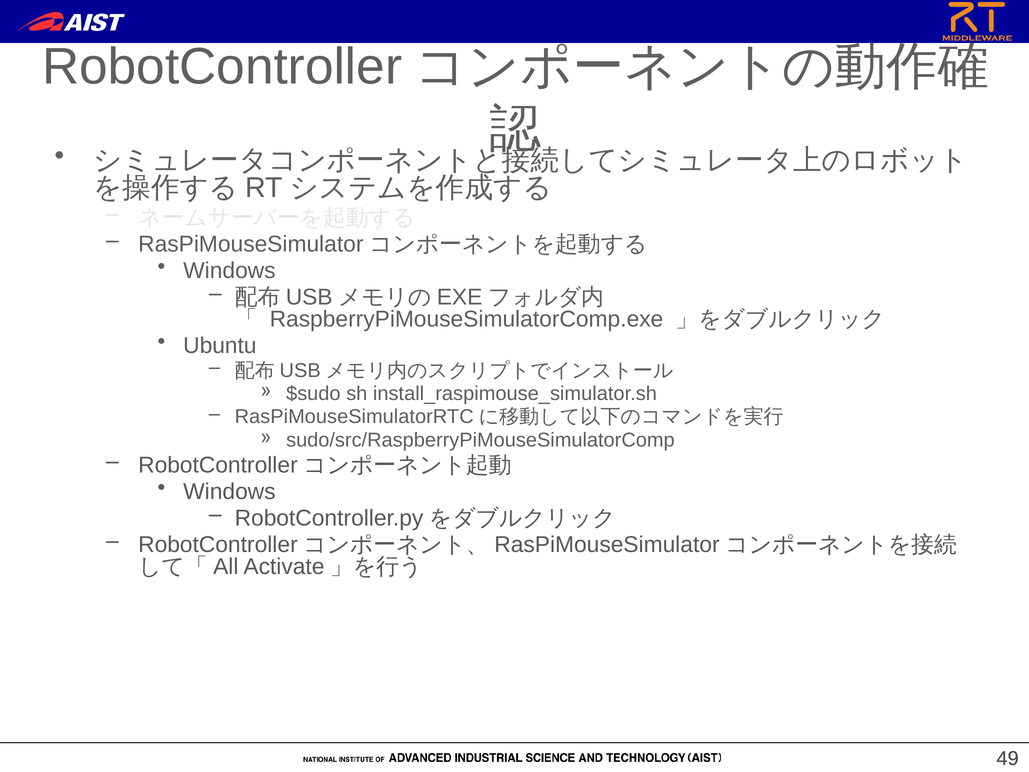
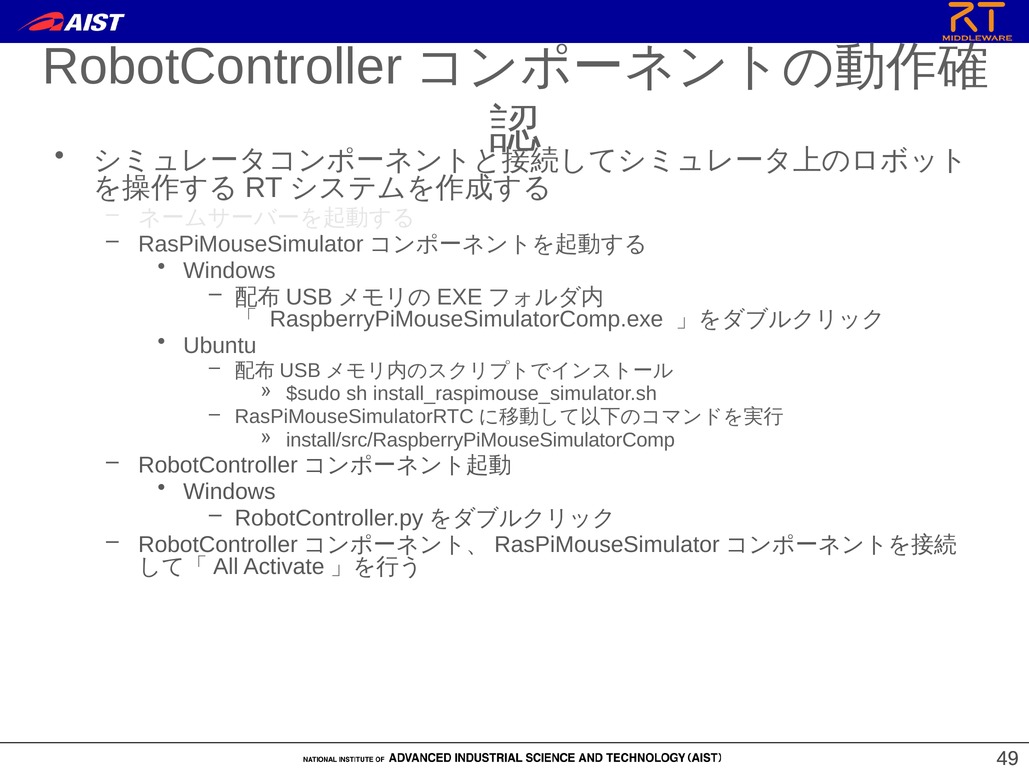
sudo/src/RaspberryPiMouseSimulatorComp: sudo/src/RaspberryPiMouseSimulatorComp -> install/src/RaspberryPiMouseSimulatorComp
